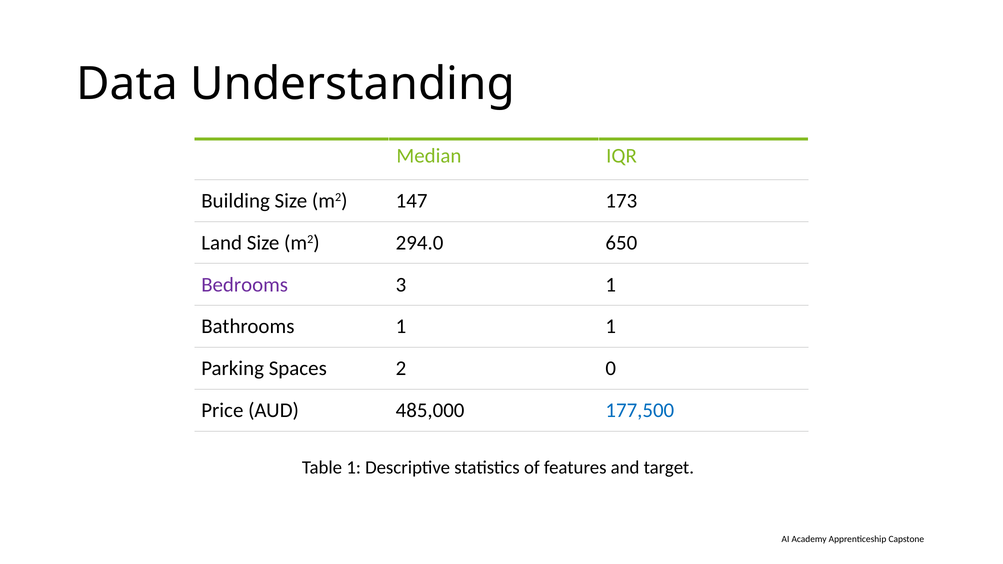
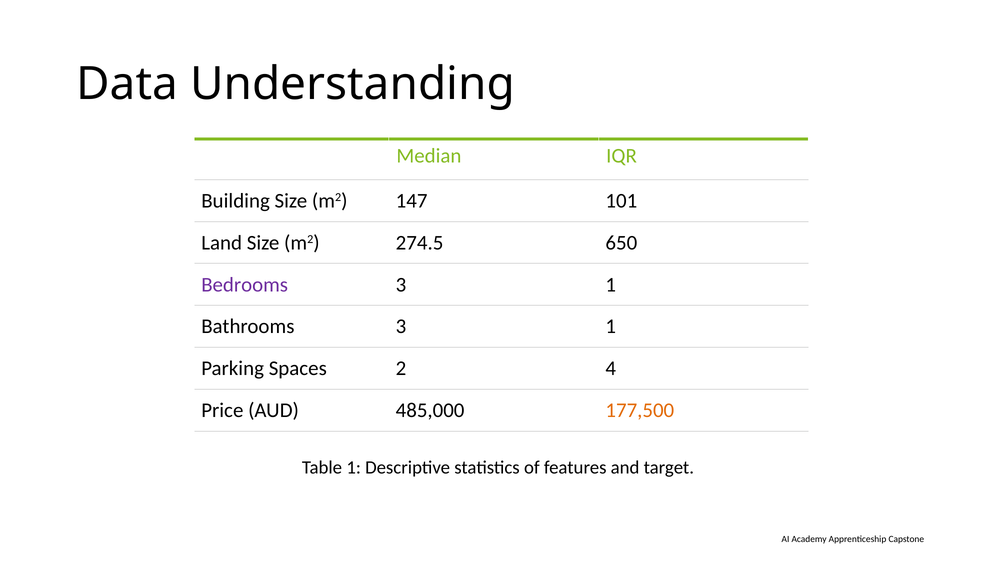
173: 173 -> 101
294.0: 294.0 -> 274.5
Bathrooms 1: 1 -> 3
0: 0 -> 4
177,500 colour: blue -> orange
